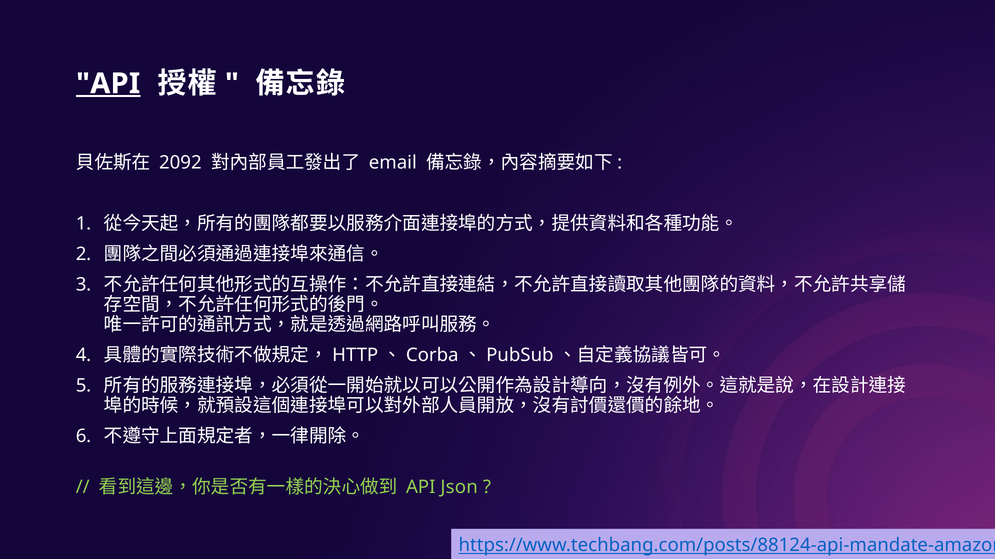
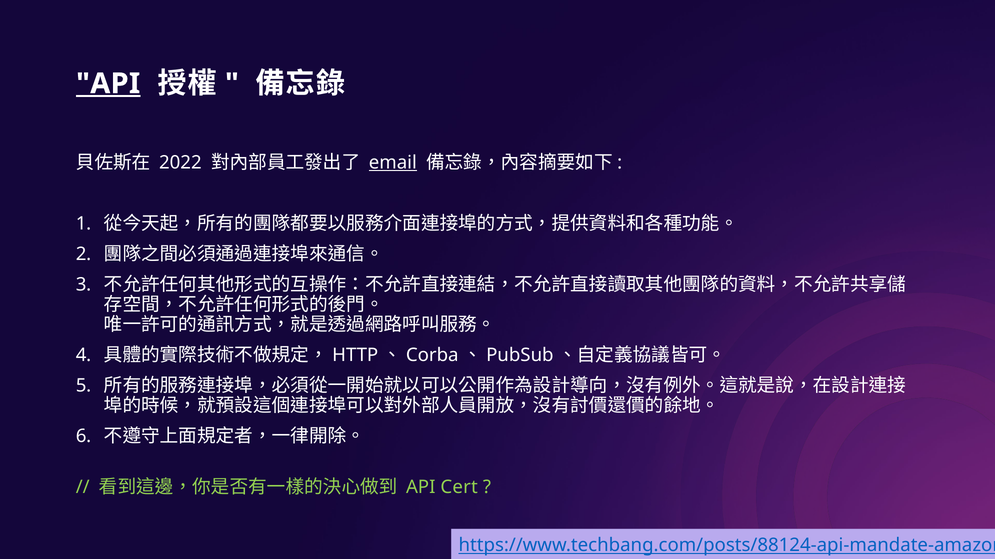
2092: 2092 -> 2022
email underline: none -> present
Json: Json -> Cert
